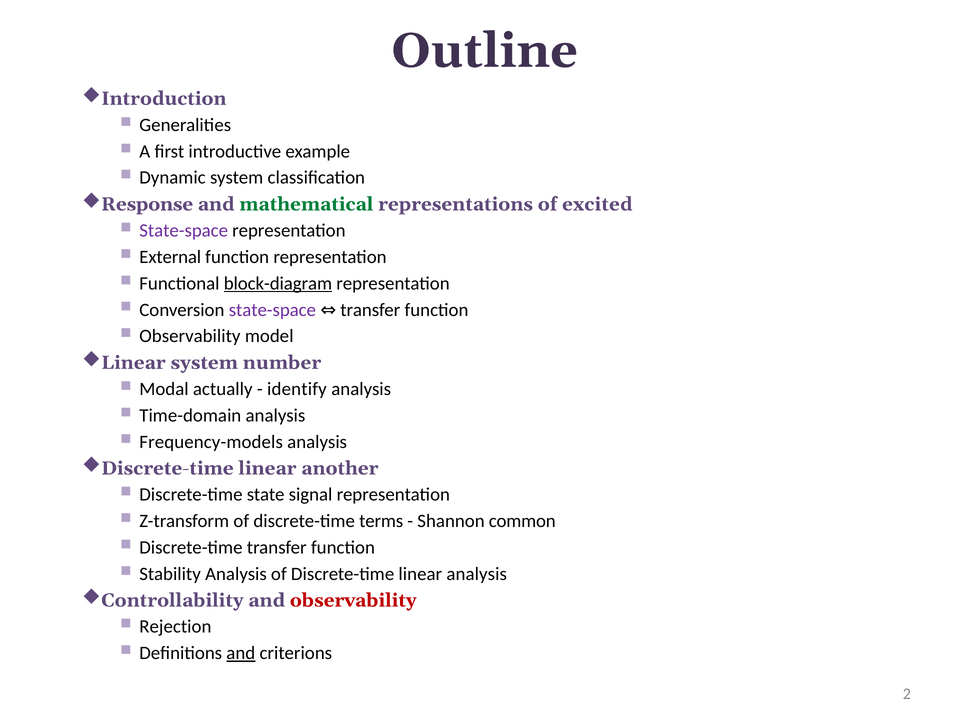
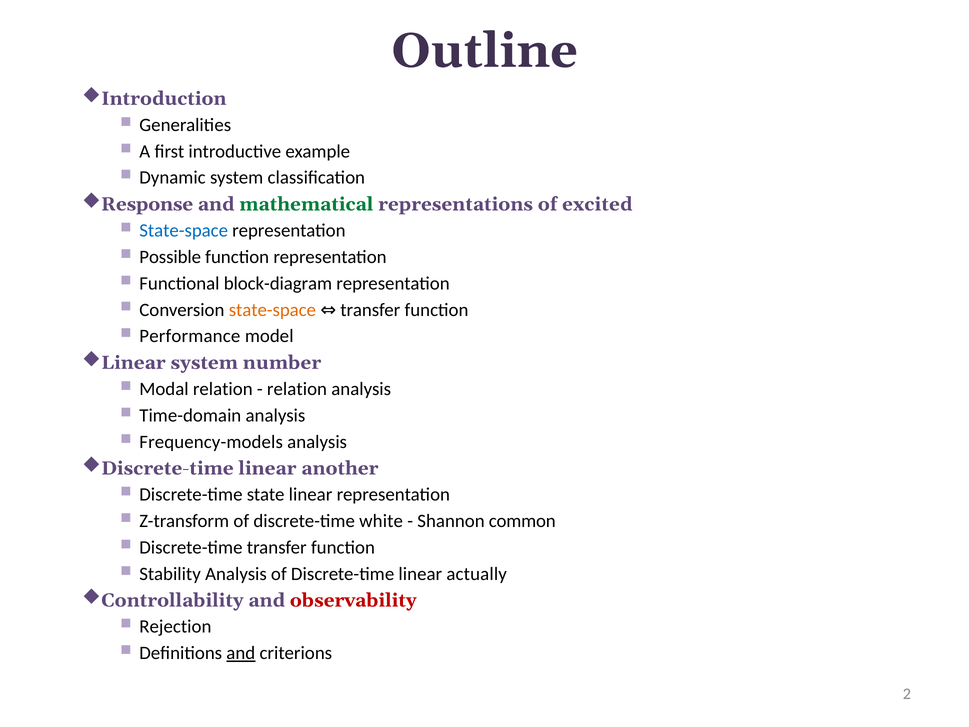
State-space at (184, 230) colour: purple -> blue
External: External -> Possible
block-diagram underline: present -> none
state-space at (272, 310) colour: purple -> orange
Observability at (190, 336): Observability -> Performance
Modal actually: actually -> relation
identify at (297, 389): identify -> relation
state signal: signal -> linear
terms: terms -> white
linear analysis: analysis -> actually
